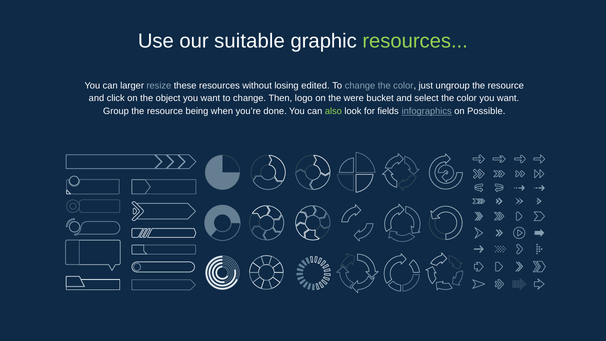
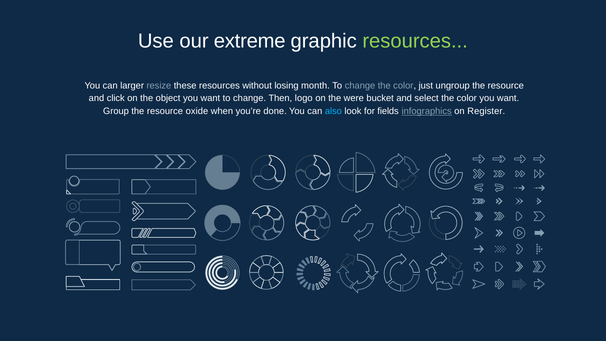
suitable: suitable -> extreme
edited: edited -> month
being: being -> oxide
also colour: light green -> light blue
Possible: Possible -> Register
